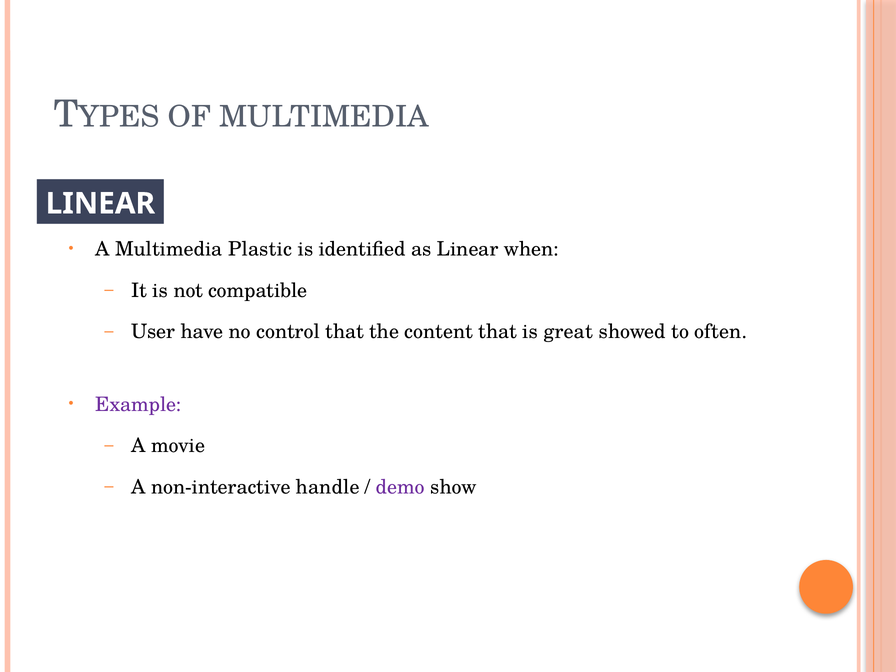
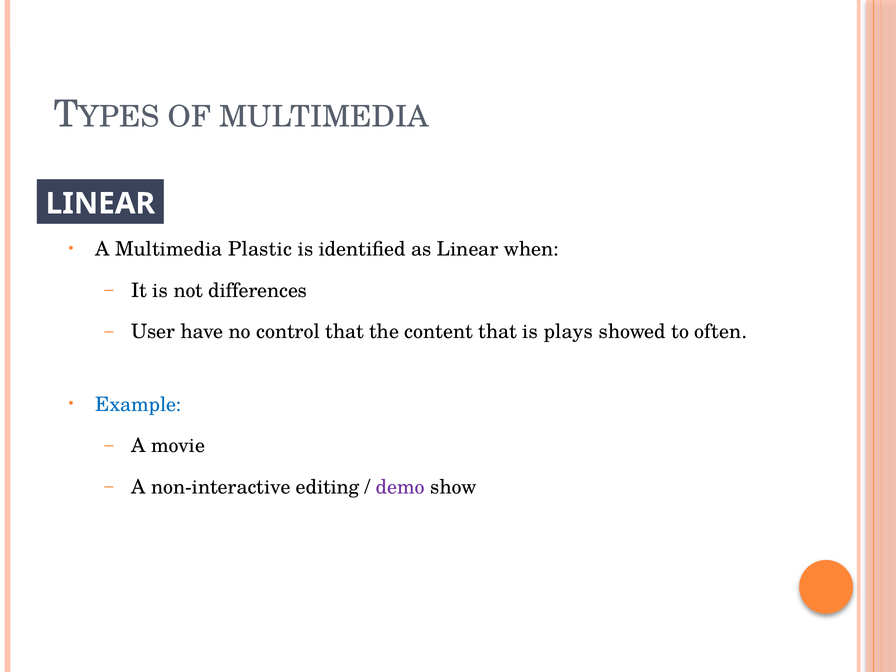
compatible: compatible -> differences
great: great -> plays
Example colour: purple -> blue
handle: handle -> editing
